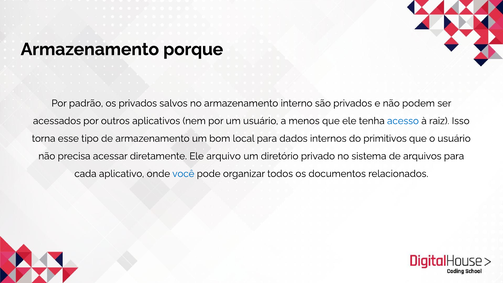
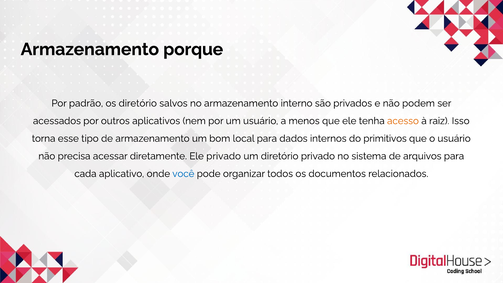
os privados: privados -> diretório
acesso colour: blue -> orange
Ele arquivo: arquivo -> privado
